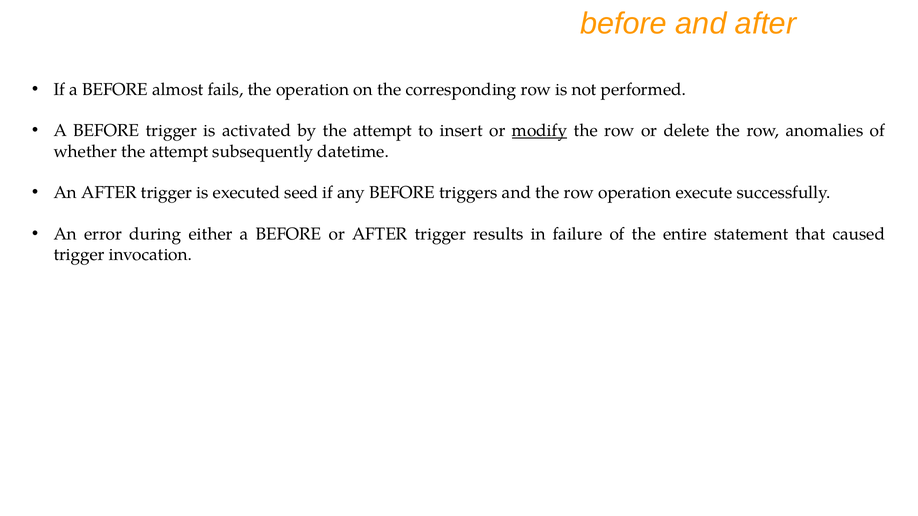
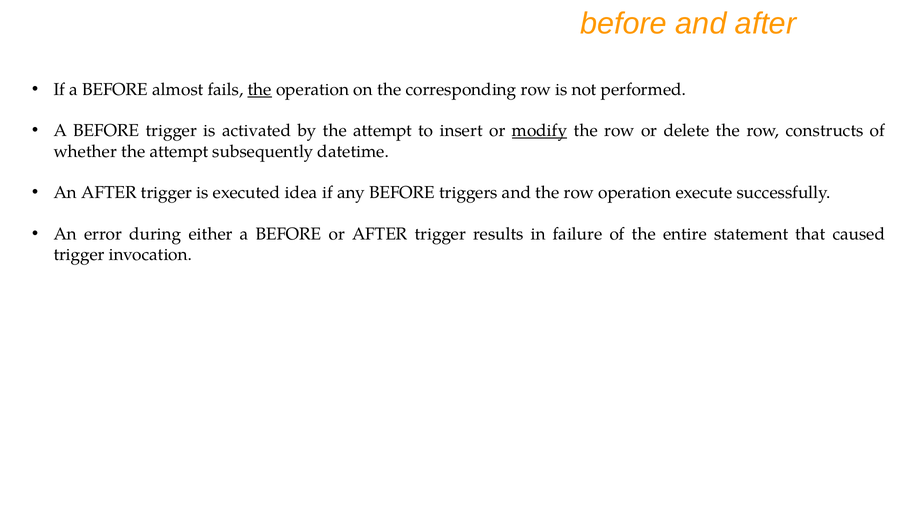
the at (260, 89) underline: none -> present
anomalies: anomalies -> constructs
seed: seed -> idea
